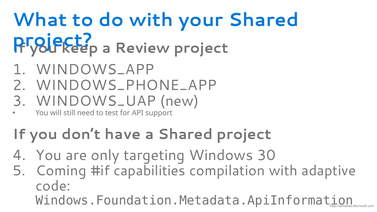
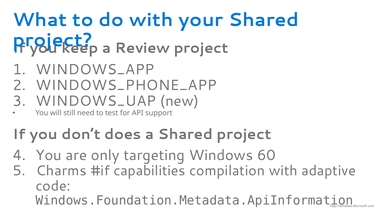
have: have -> does
30: 30 -> 60
Coming: Coming -> Charms
